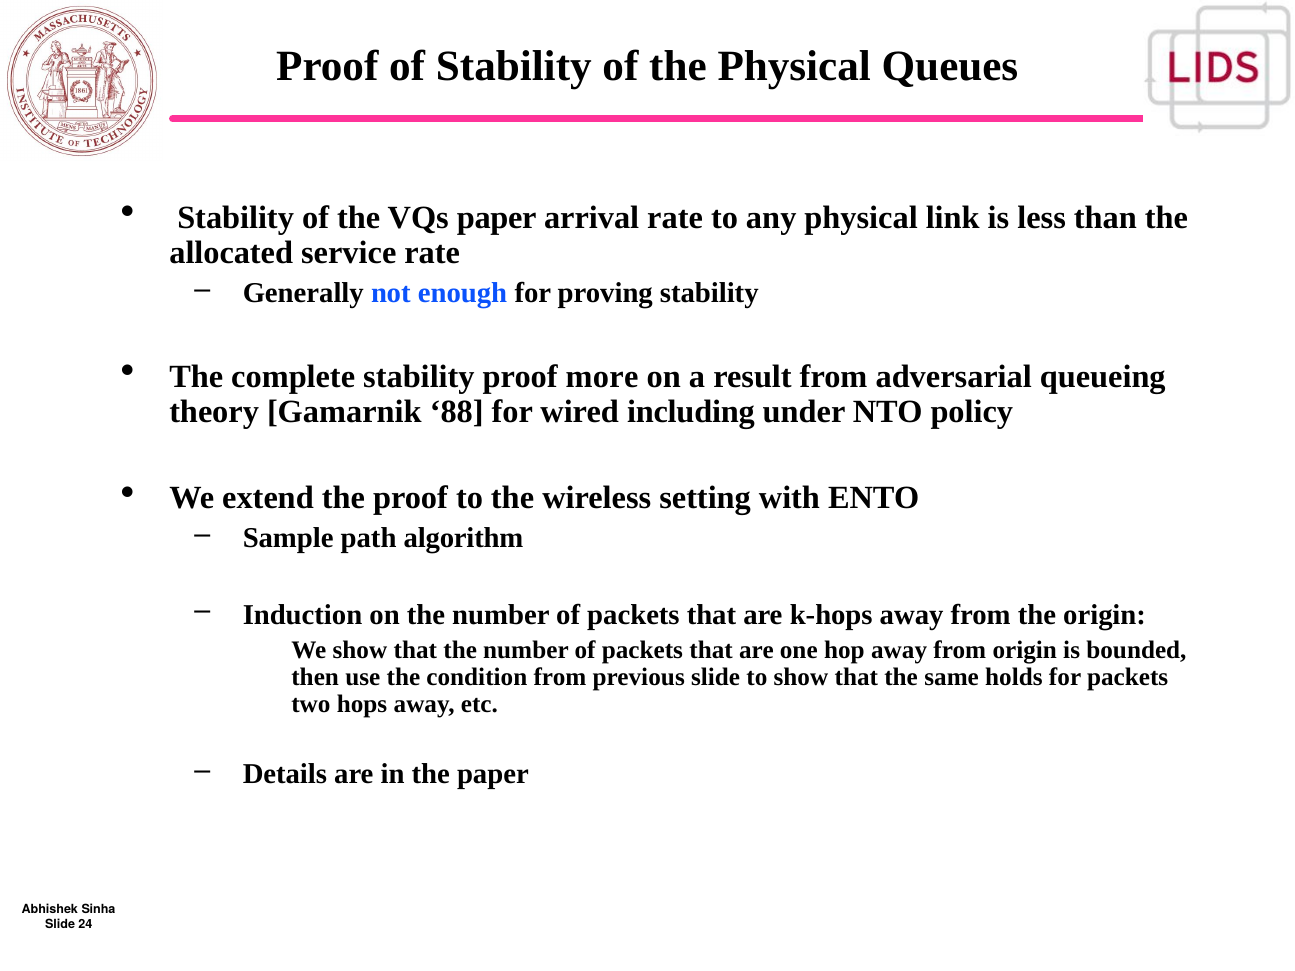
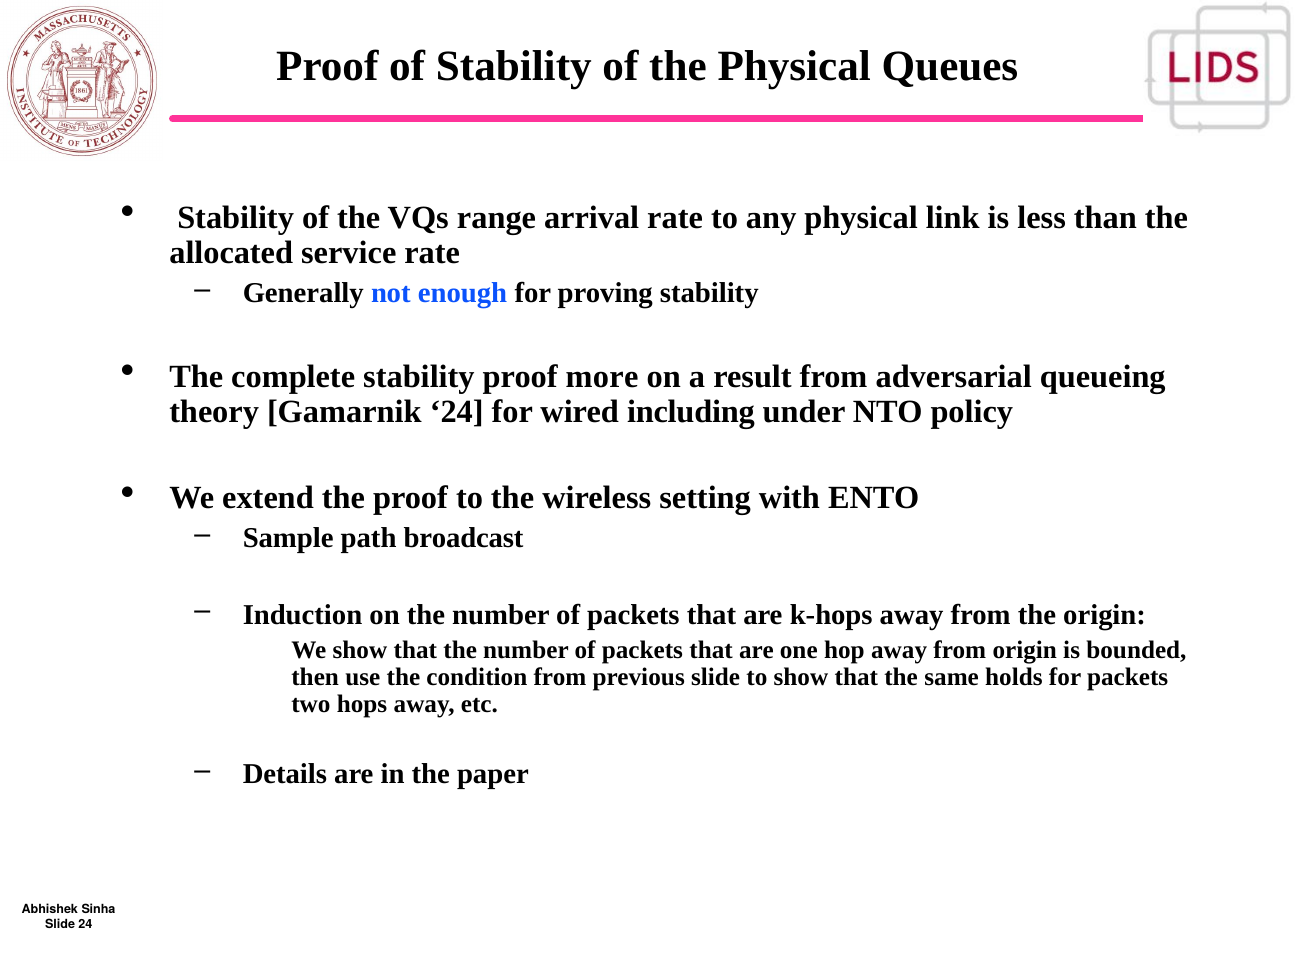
VQs paper: paper -> range
Gamarnik 88: 88 -> 24
algorithm: algorithm -> broadcast
